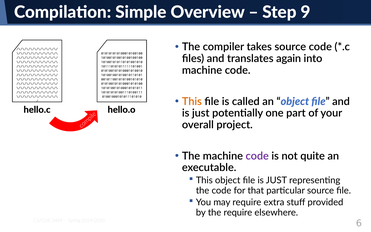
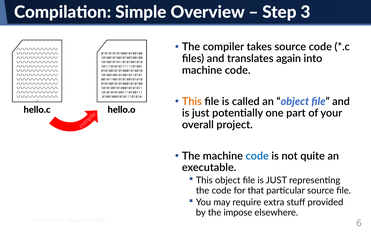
9: 9 -> 3
code at (257, 156) colour: purple -> blue
the require: require -> impose
